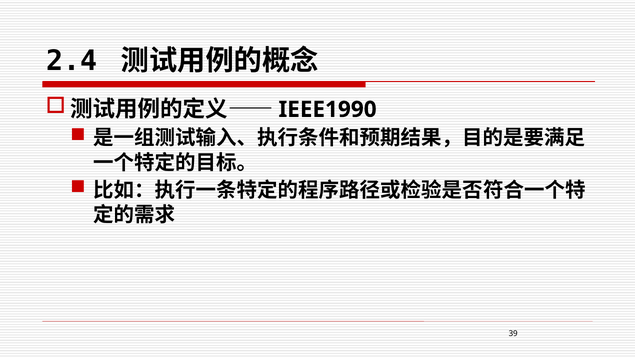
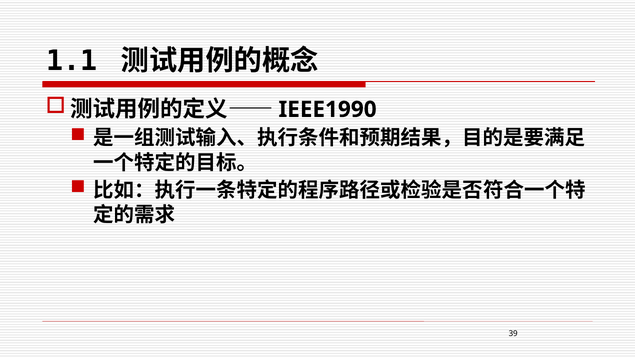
2.4: 2.4 -> 1.1
